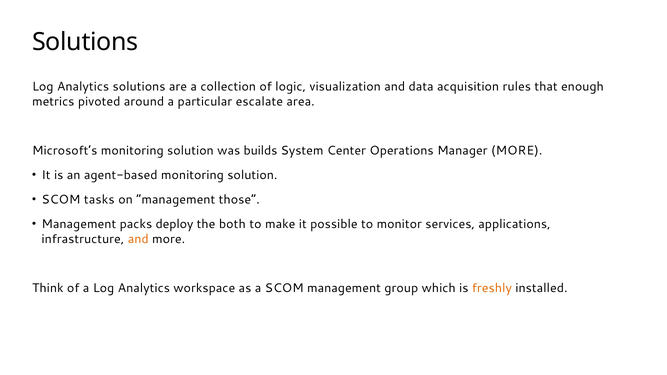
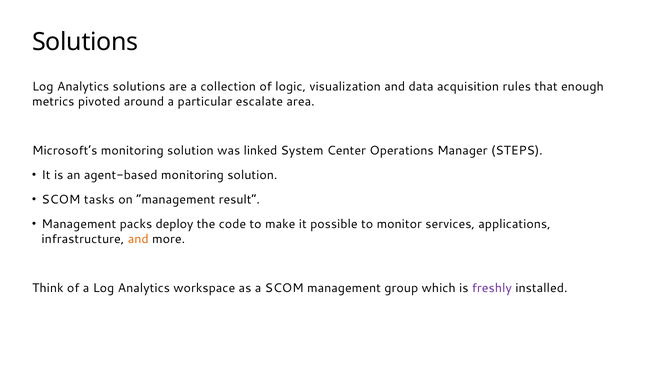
builds: builds -> linked
Manager MORE: MORE -> STEPS
those: those -> result
both: both -> code
freshly colour: orange -> purple
